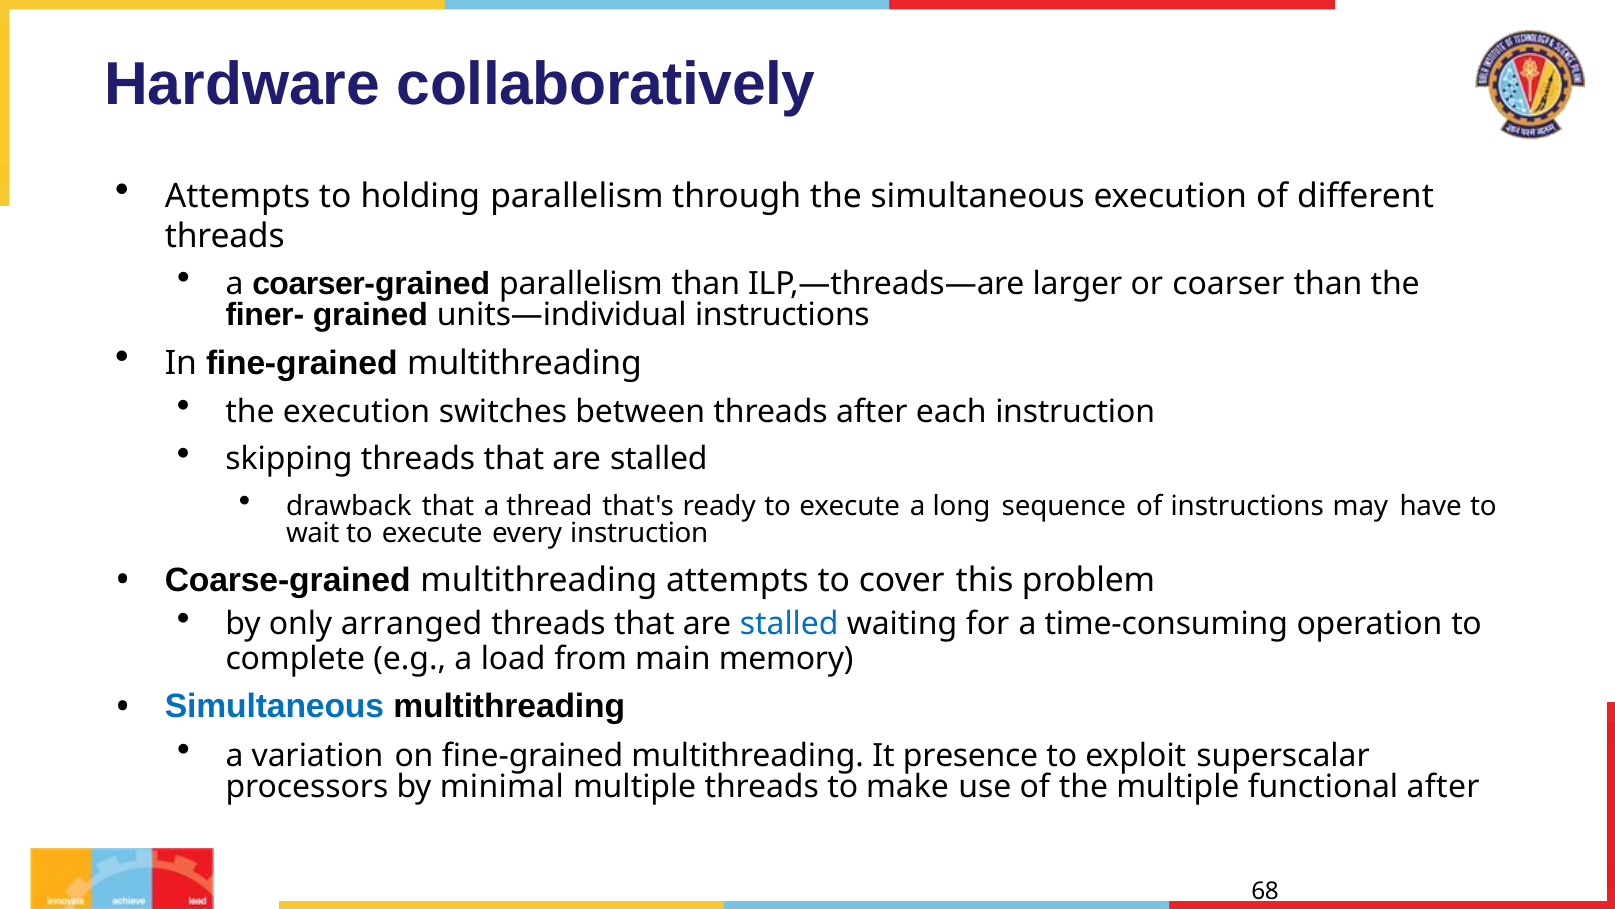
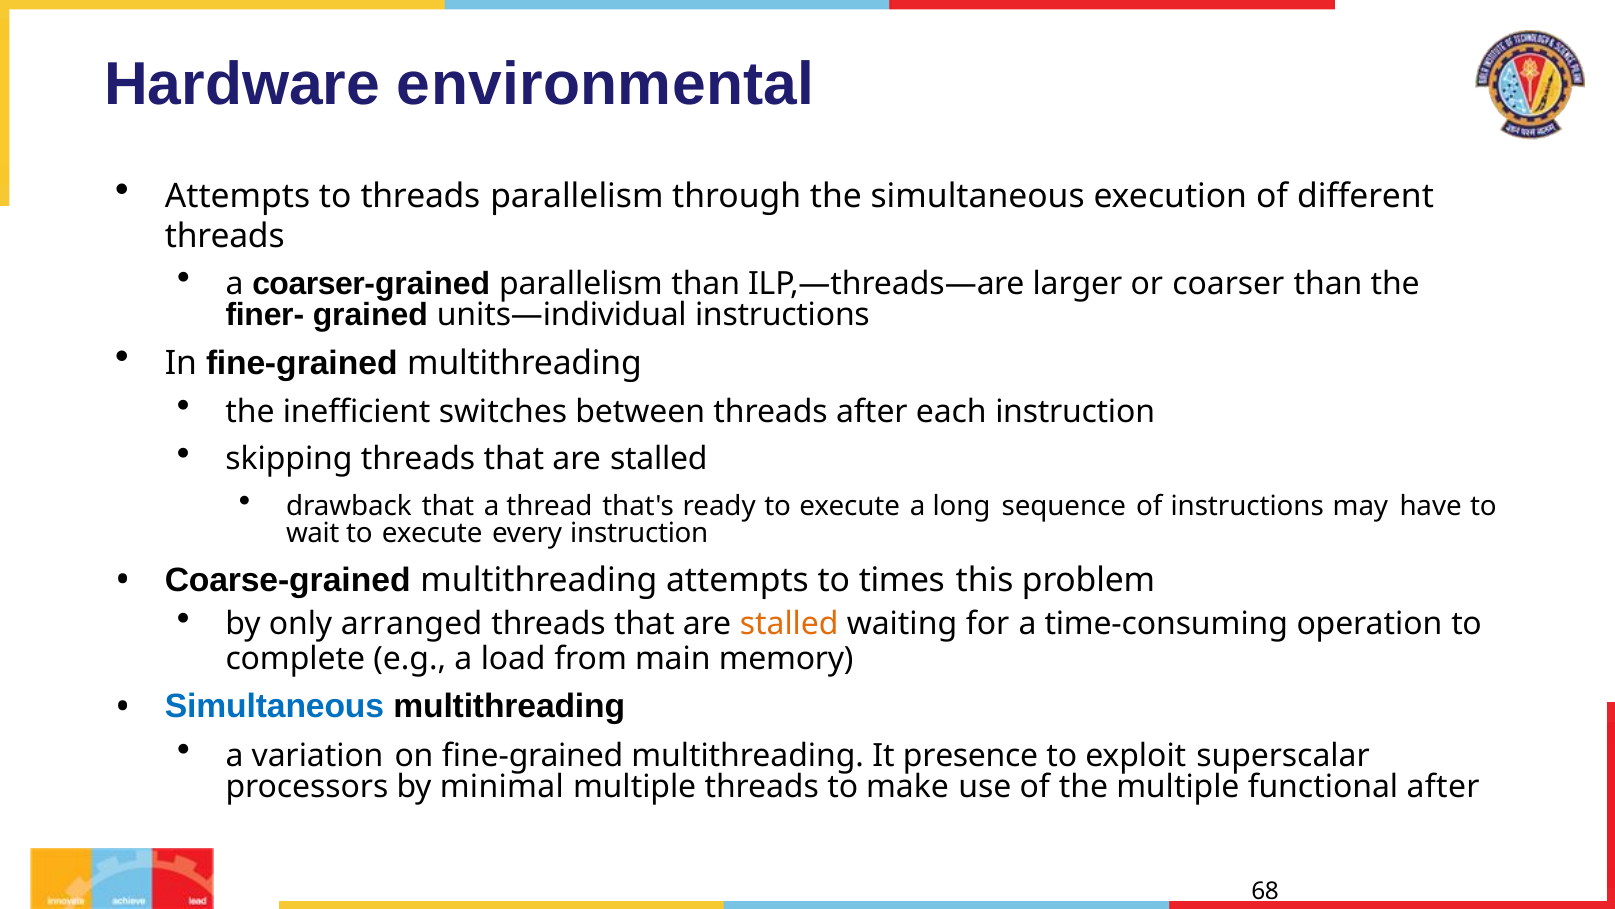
collaboratively: collaboratively -> environmental
to holding: holding -> threads
the execution: execution -> inefficient
cover: cover -> times
stalled at (789, 624) colour: blue -> orange
